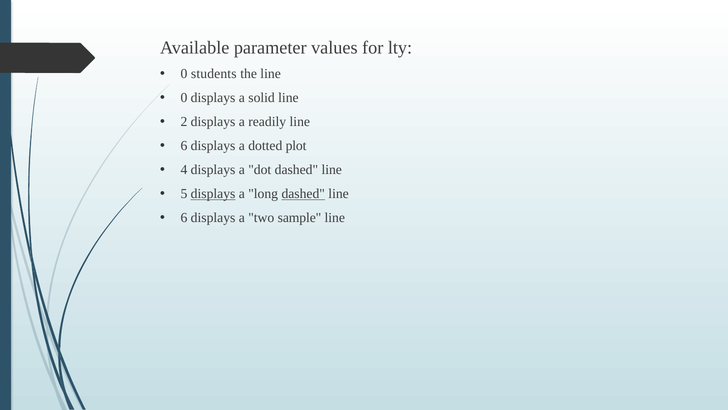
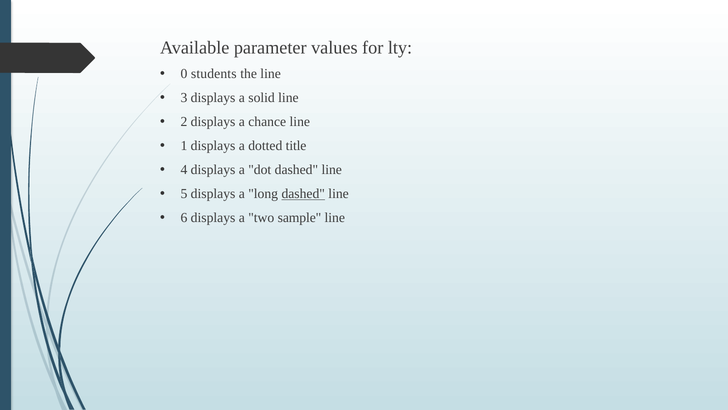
0 at (184, 98): 0 -> 3
readily: readily -> chance
6 at (184, 146): 6 -> 1
plot: plot -> title
displays at (213, 194) underline: present -> none
